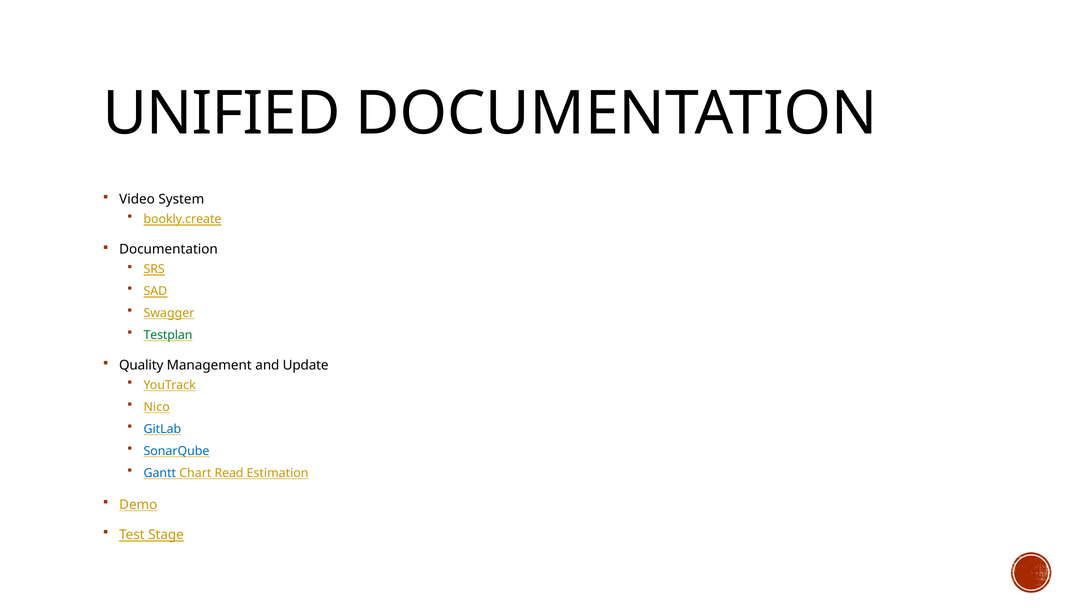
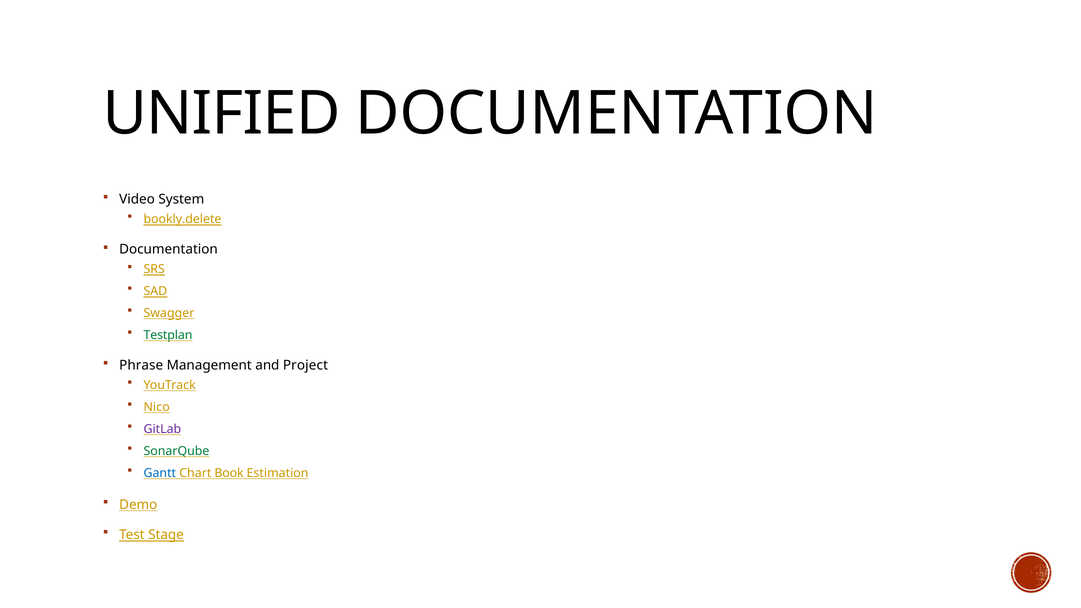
bookly.create: bookly.create -> bookly.delete
Quality: Quality -> Phrase
Update: Update -> Project
GitLab colour: blue -> purple
SonarQube colour: blue -> green
Read: Read -> Book
